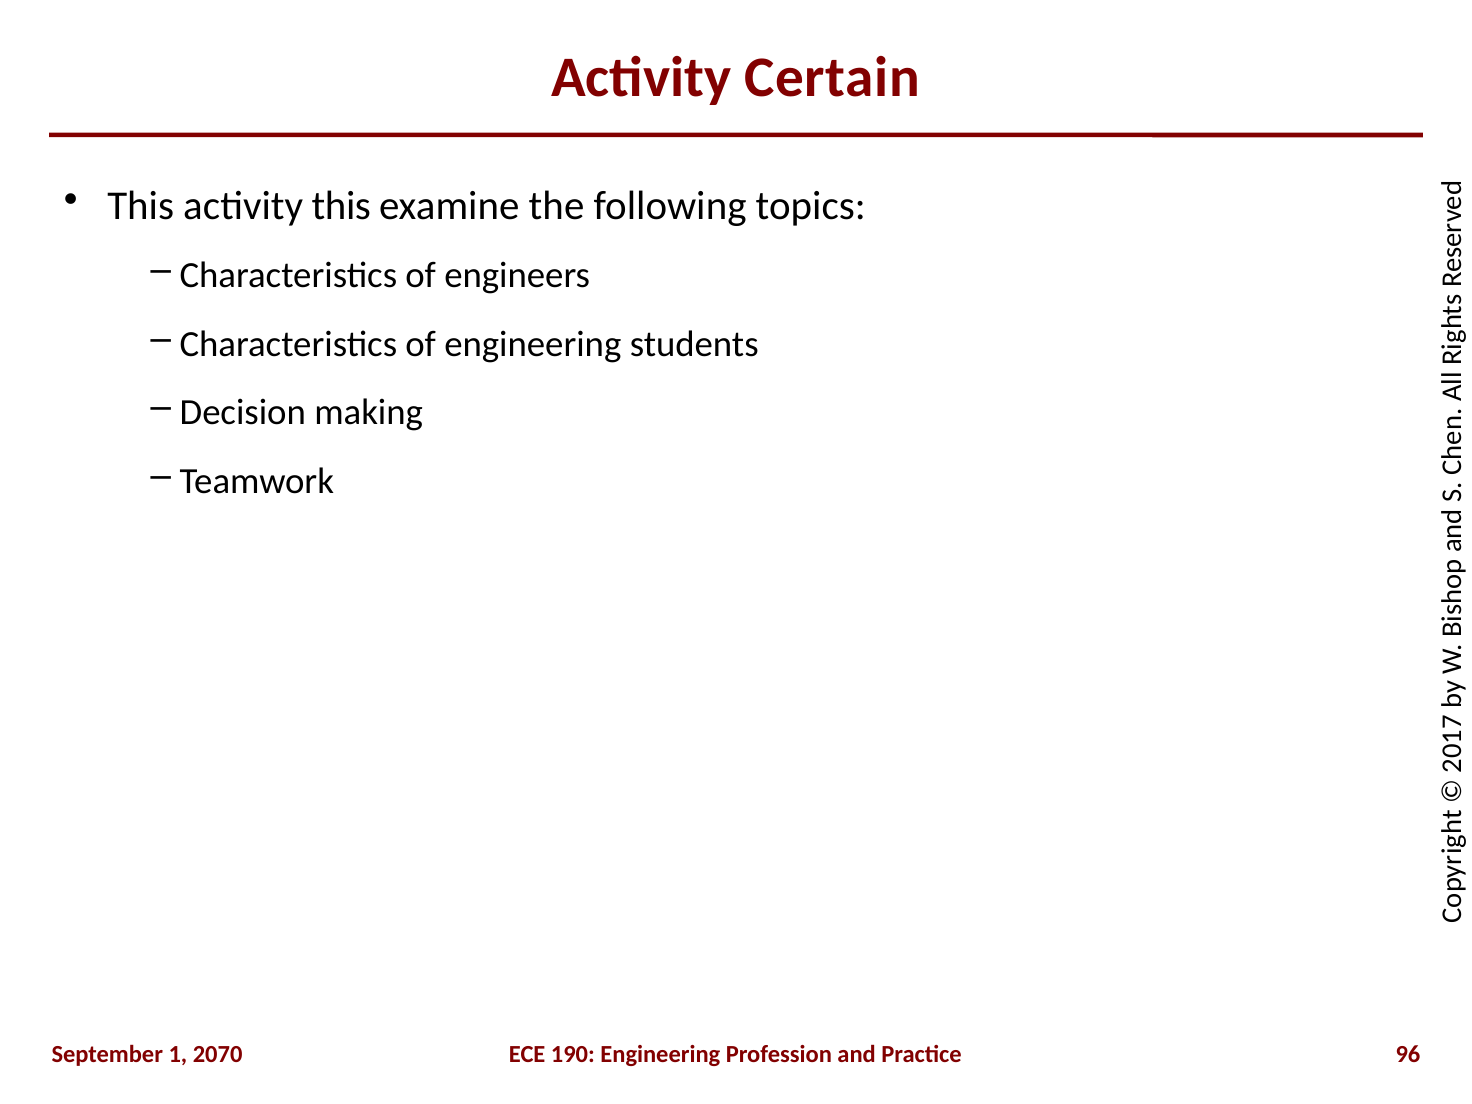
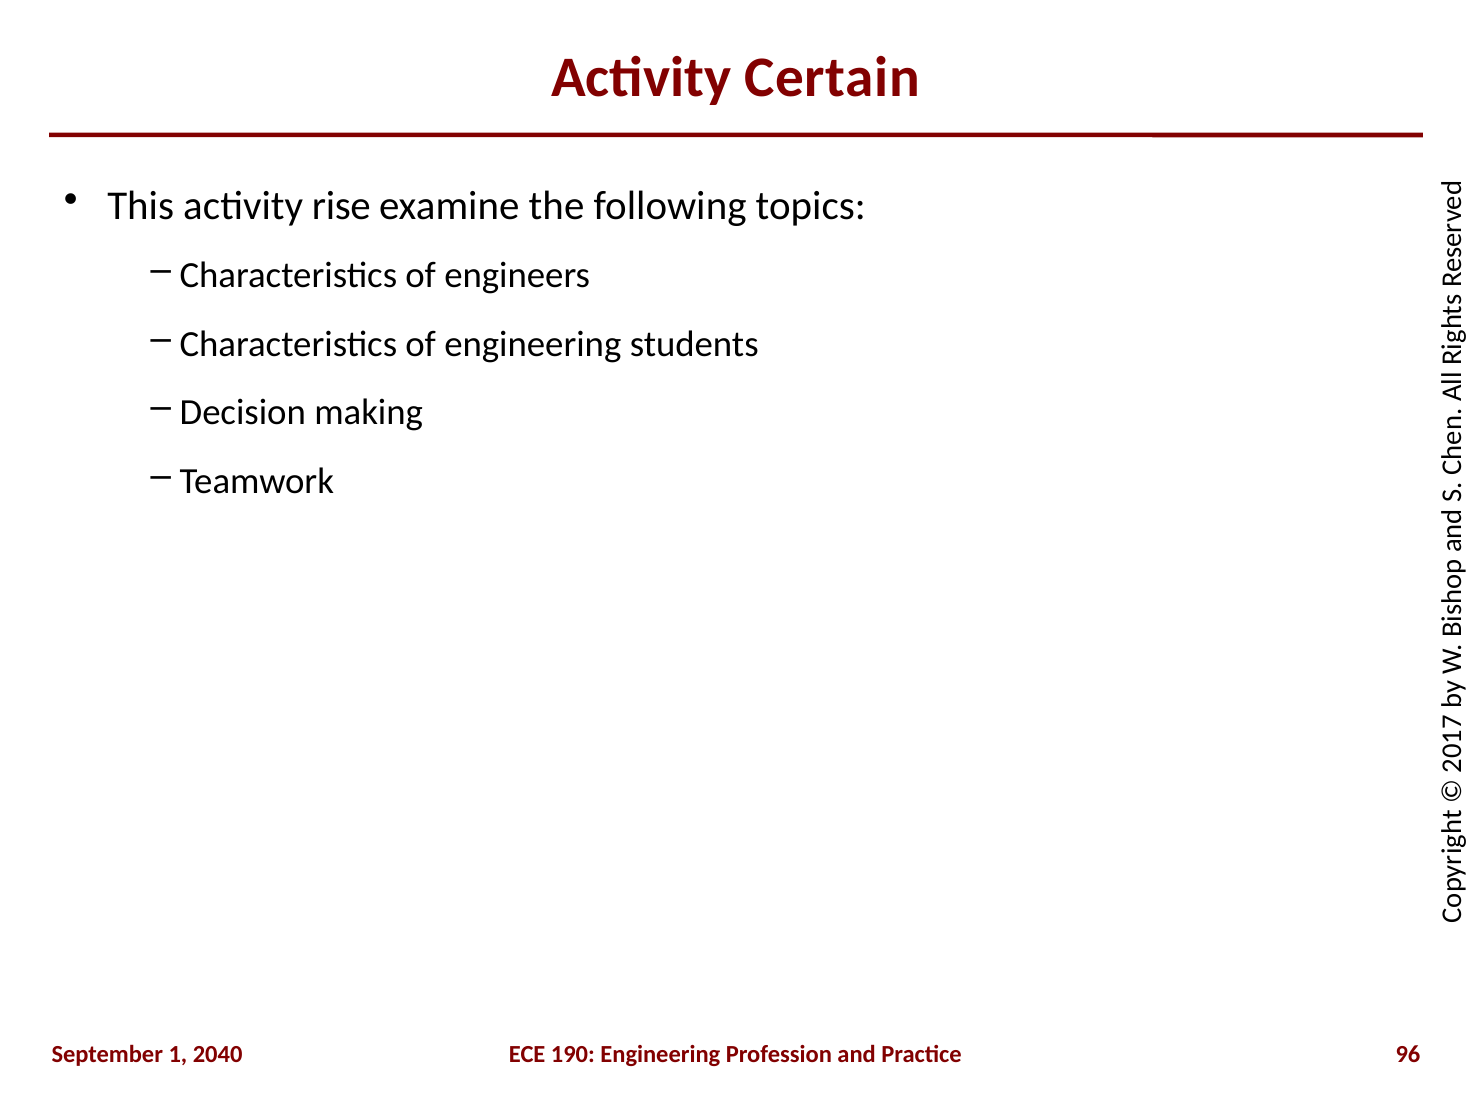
activity this: this -> rise
2070: 2070 -> 2040
